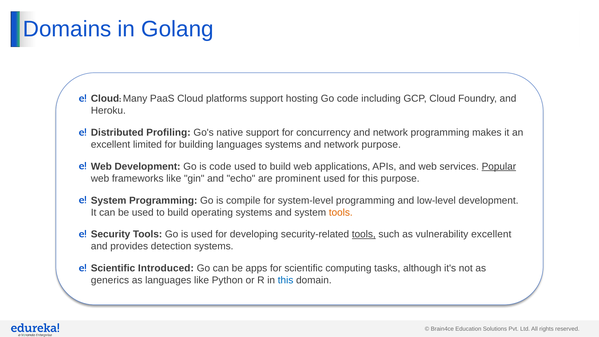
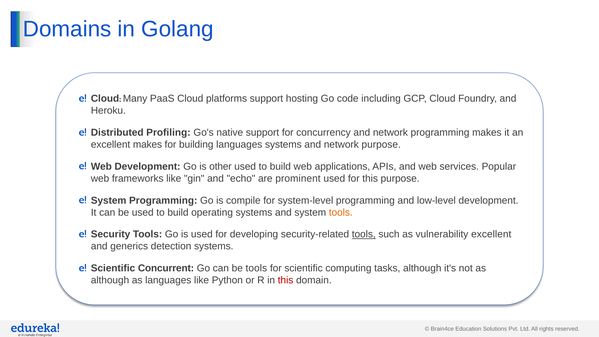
excellent limited: limited -> makes
is code: code -> other
Popular underline: present -> none
provides: provides -> generics
Introduced: Introduced -> Concurrent
be apps: apps -> tools
generics at (110, 280): generics -> although
this at (286, 280) colour: blue -> red
